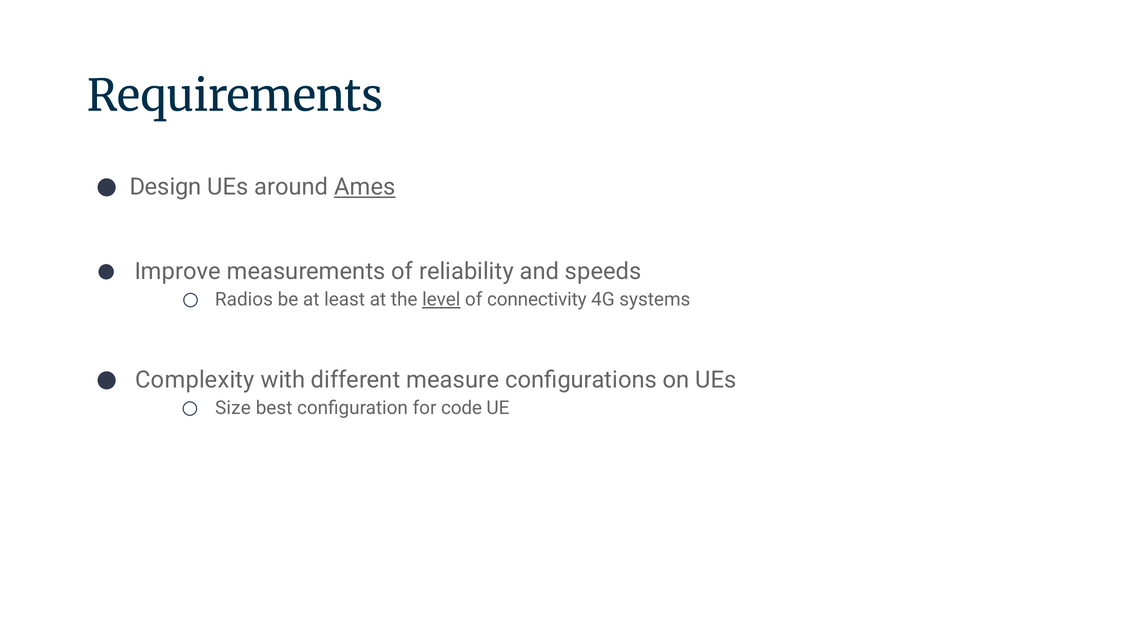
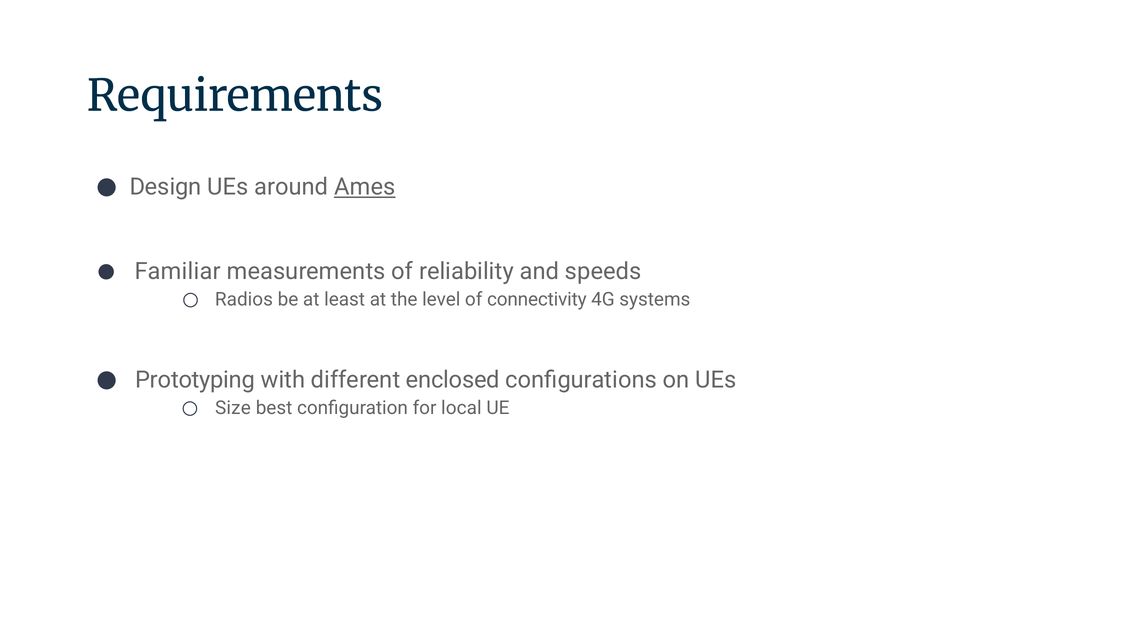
Improve: Improve -> Familiar
level underline: present -> none
Complexity: Complexity -> Prototyping
measure: measure -> enclosed
code: code -> local
